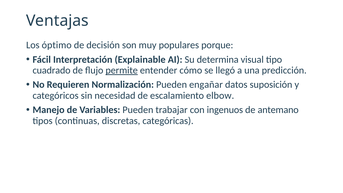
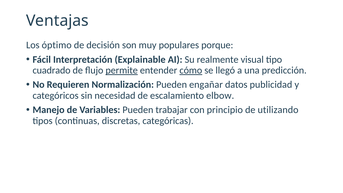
determina: determina -> realmente
cómo underline: none -> present
suposición: suposición -> publicidad
ingenuos: ingenuos -> principio
antemano: antemano -> utilizando
